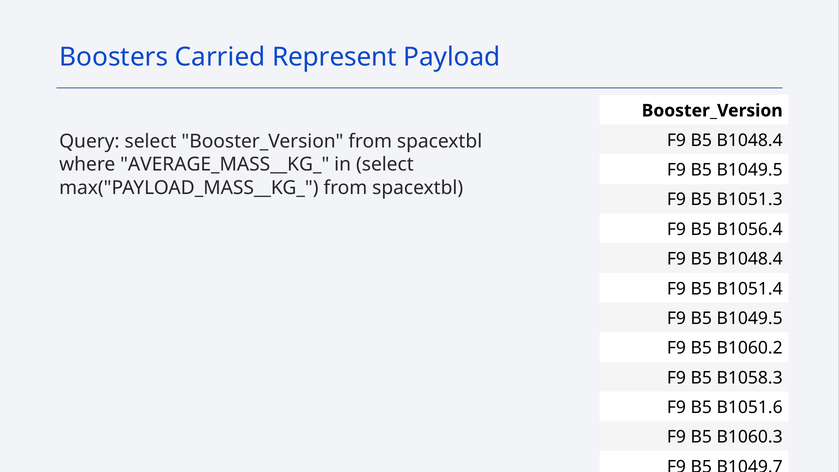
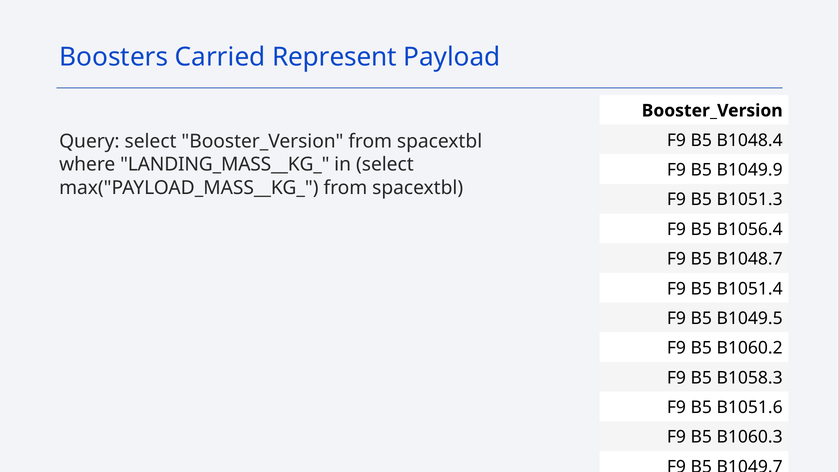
AVERAGE_MASS__KG_: AVERAGE_MASS__KG_ -> LANDING_MASS__KG_
B1049.5 at (750, 170): B1049.5 -> B1049.9
B1048.4 at (750, 259): B1048.4 -> B1048.7
